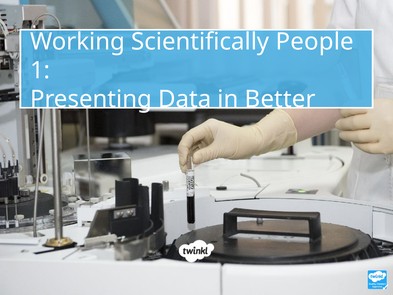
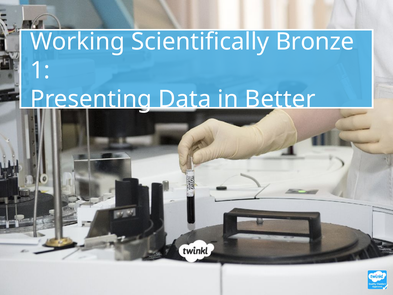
People: People -> Bronze
